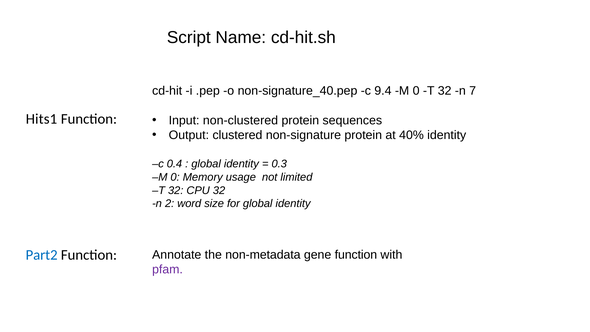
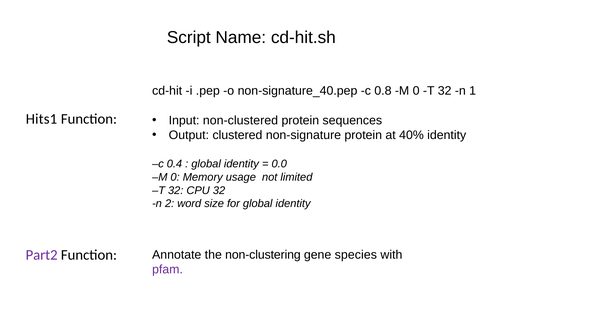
9.4: 9.4 -> 0.8
7: 7 -> 1
0.3: 0.3 -> 0.0
Part2 colour: blue -> purple
non-metadata: non-metadata -> non-clustering
gene function: function -> species
